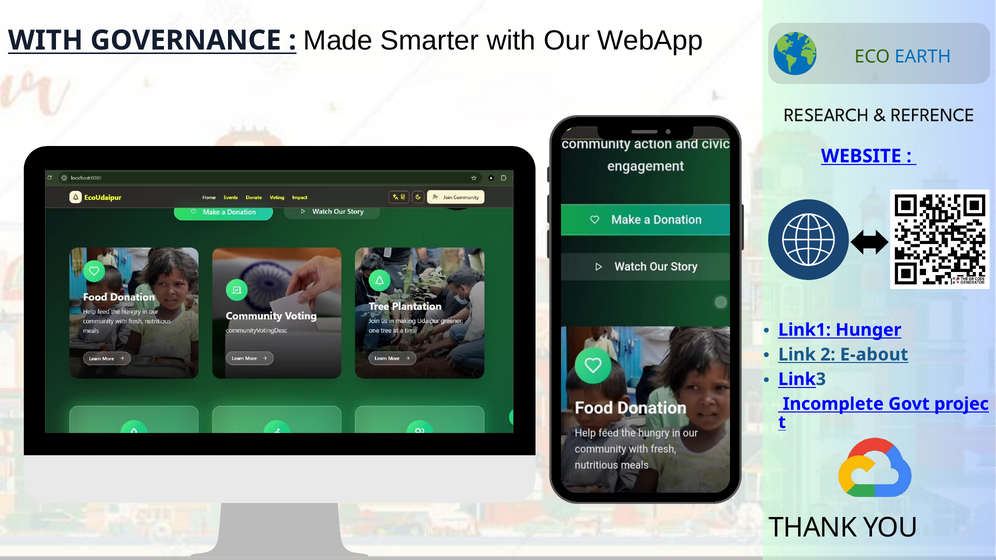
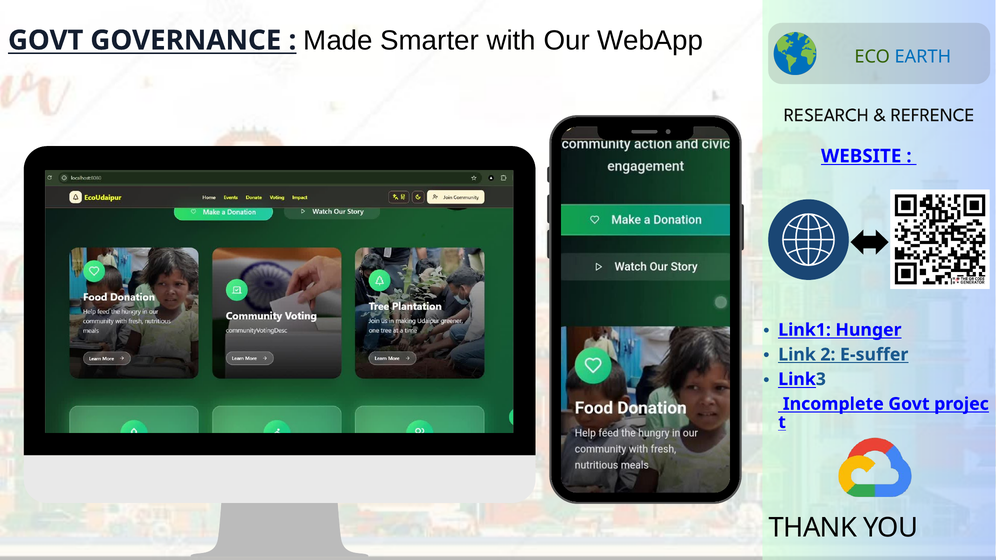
WITH at (46, 40): WITH -> GOVT
E-about: E-about -> E-suffer
